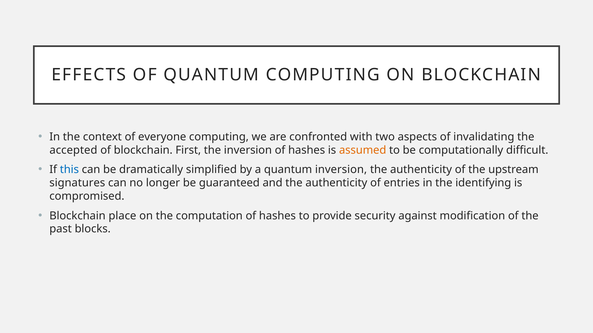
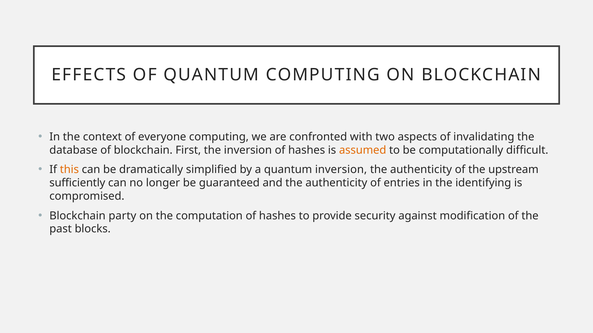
accepted: accepted -> database
this colour: blue -> orange
signatures: signatures -> sufficiently
place: place -> party
